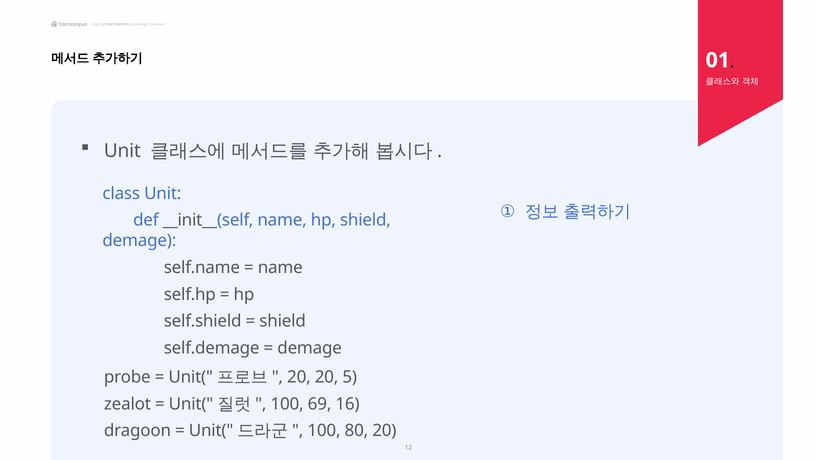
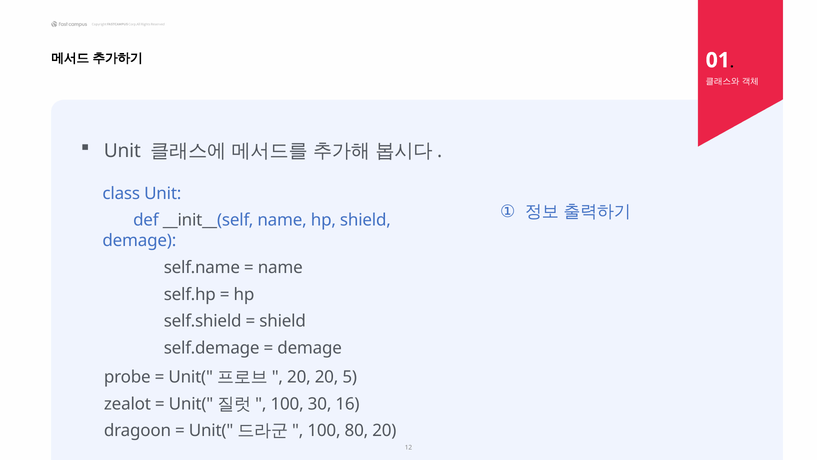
69: 69 -> 30
